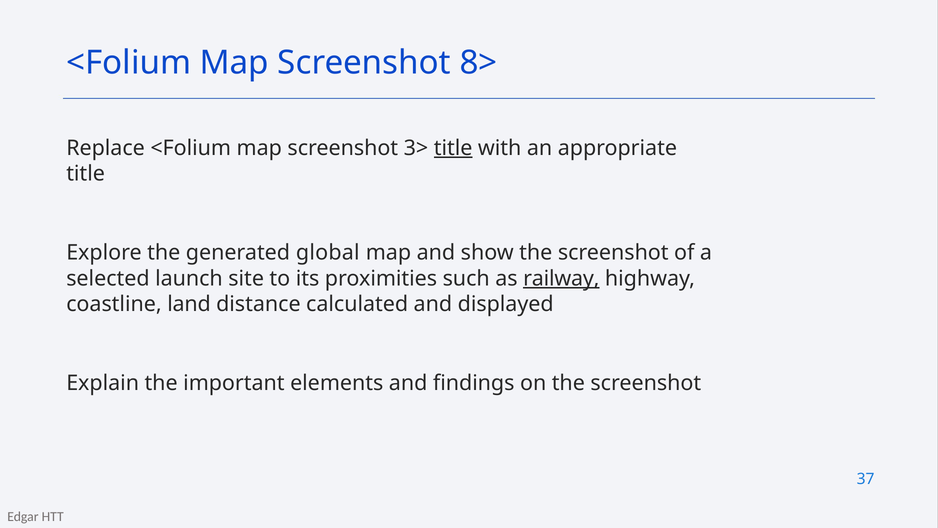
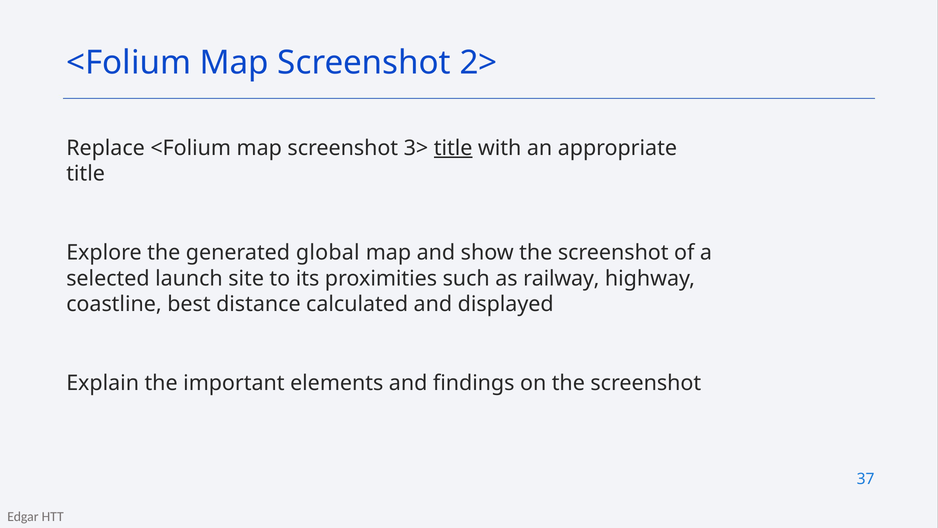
8>: 8> -> 2>
railway underline: present -> none
land: land -> best
